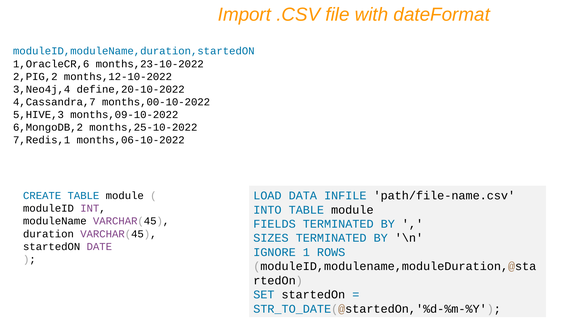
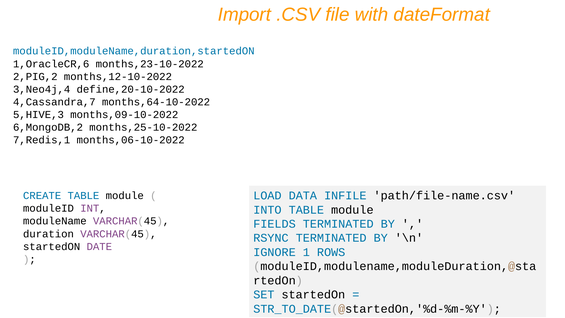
months,00-10-2022: months,00-10-2022 -> months,64-10-2022
SIZES: SIZES -> RSYNC
